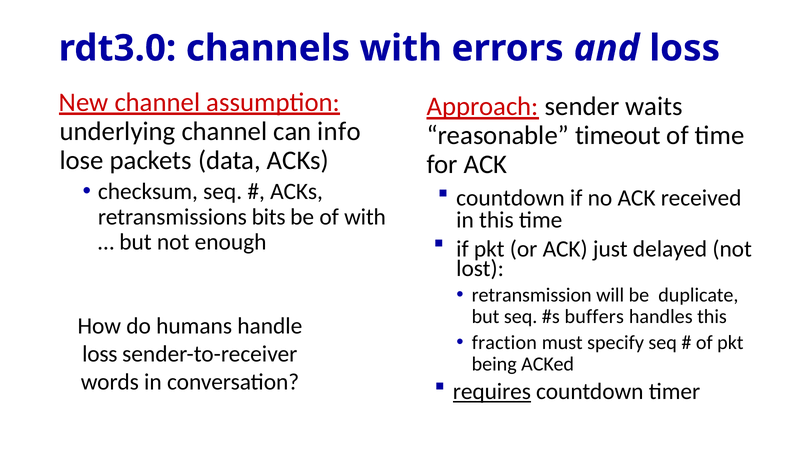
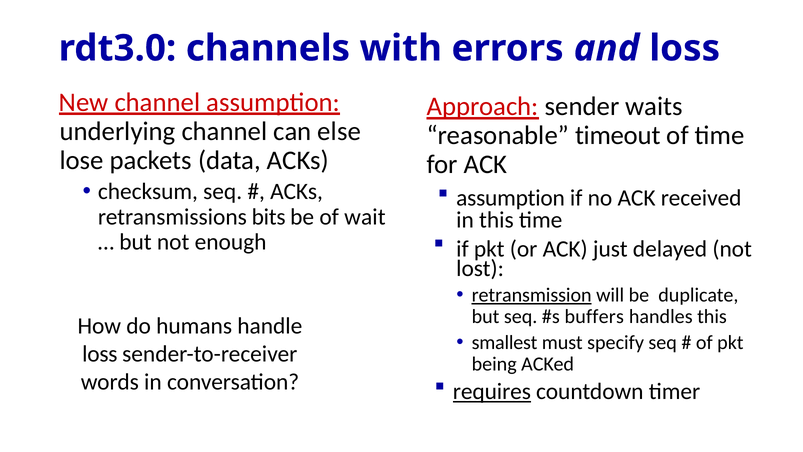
info: info -> else
countdown at (510, 198): countdown -> assumption
of with: with -> wait
retransmission underline: none -> present
fraction: fraction -> smallest
